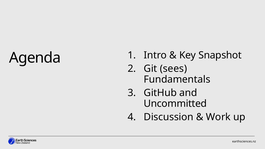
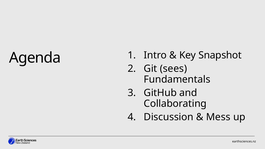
Uncommitted: Uncommitted -> Collaborating
Work: Work -> Mess
